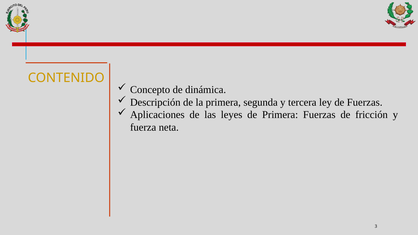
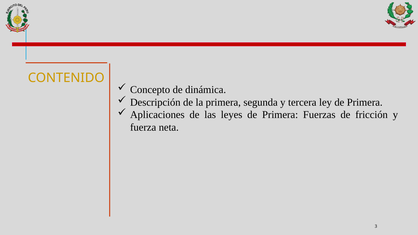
ley de Fuerzas: Fuerzas -> Primera
